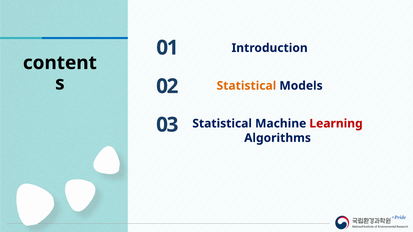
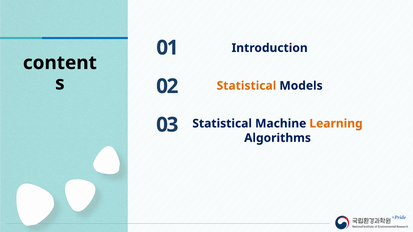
Learning colour: red -> orange
